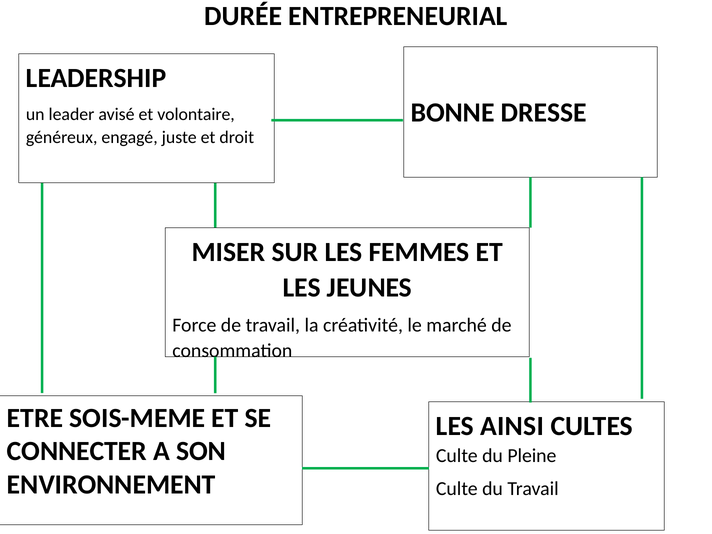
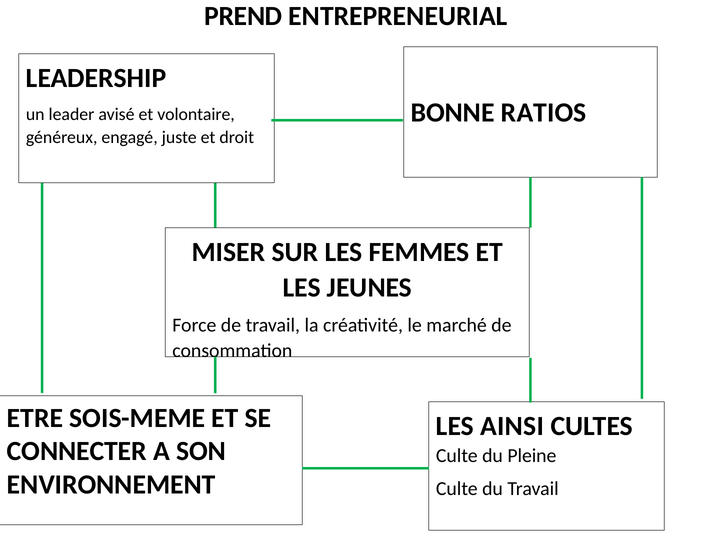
DURÉE: DURÉE -> PREND
DRESSE: DRESSE -> RATIOS
